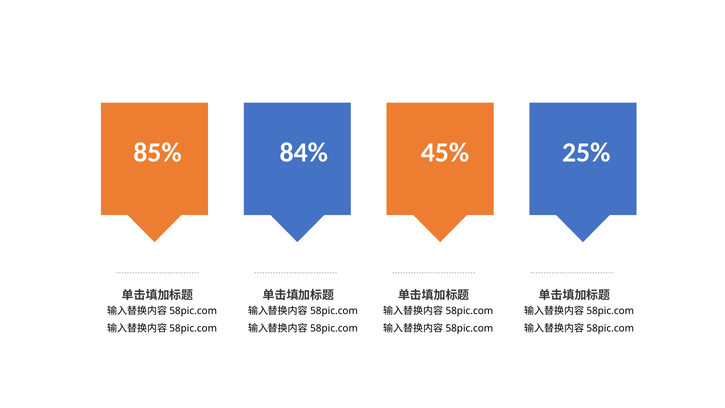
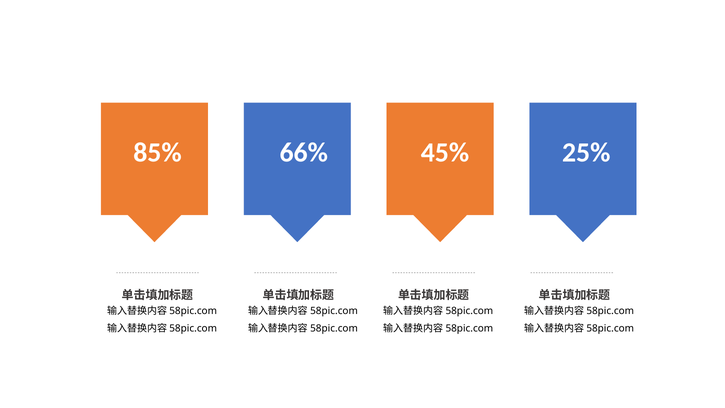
84%: 84% -> 66%
